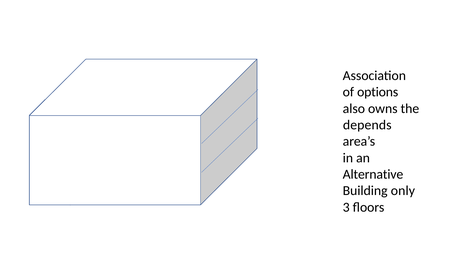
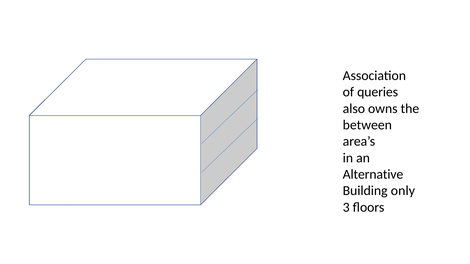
options: options -> queries
depends: depends -> between
